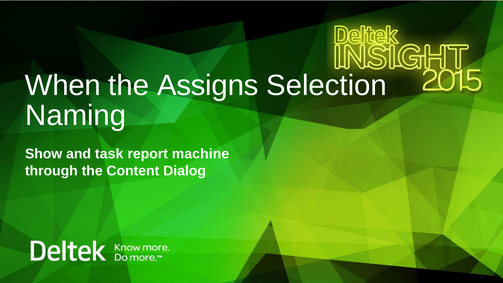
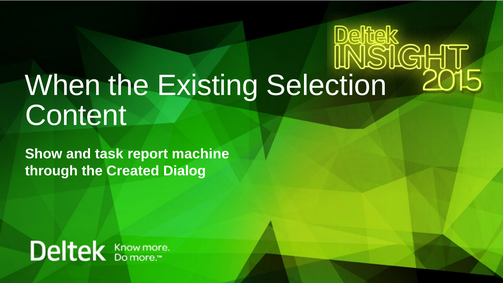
Assigns: Assigns -> Existing
Naming: Naming -> Content
Content: Content -> Created
